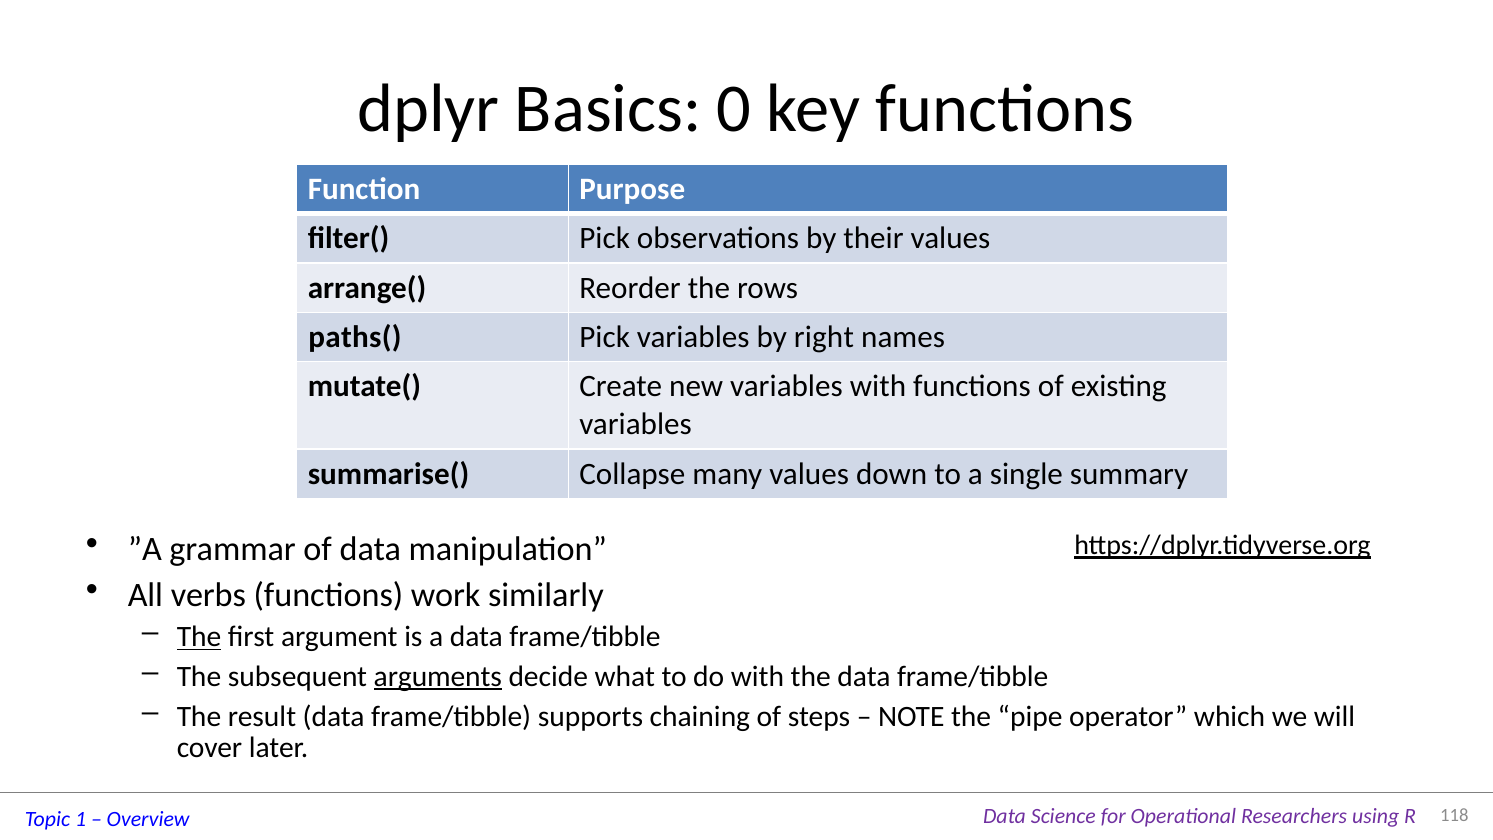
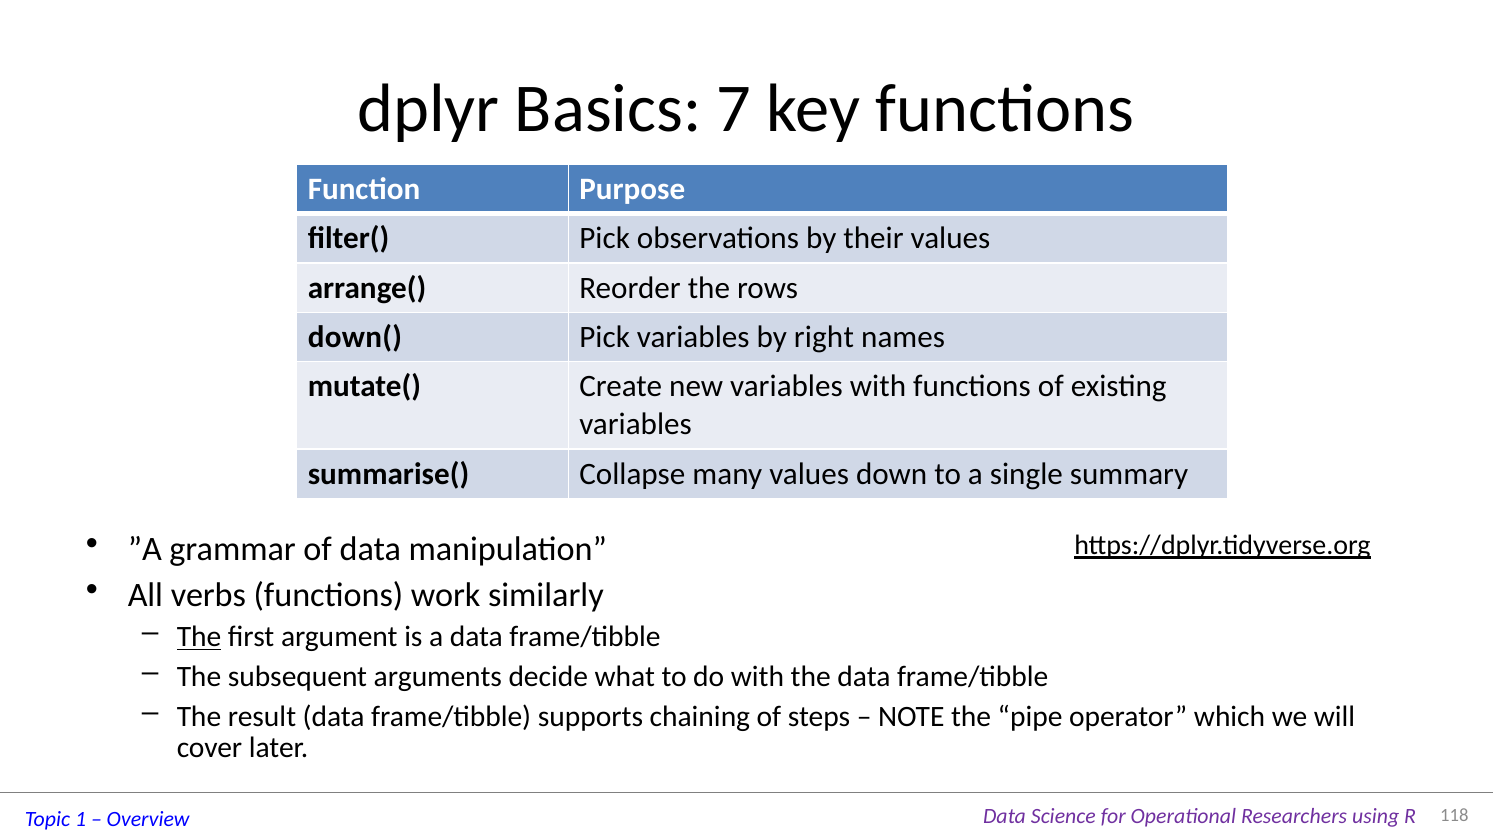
0: 0 -> 7
paths(: paths( -> down(
arguments underline: present -> none
